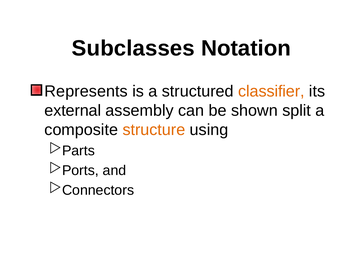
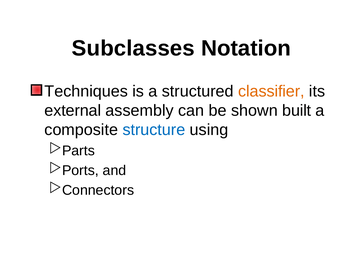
Represents: Represents -> Techniques
split: split -> built
structure colour: orange -> blue
